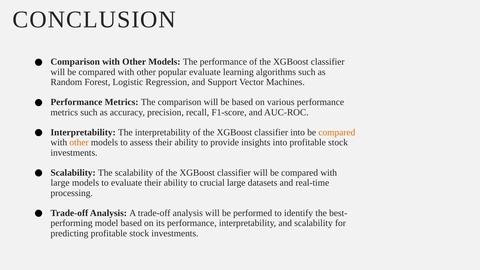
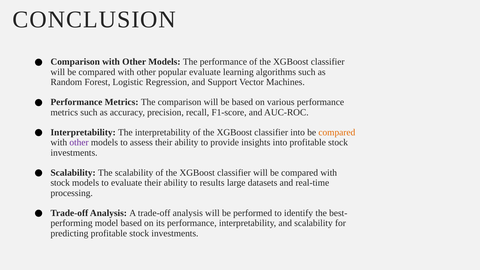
other at (79, 143) colour: orange -> purple
large at (60, 183): large -> stock
crucial: crucial -> results
